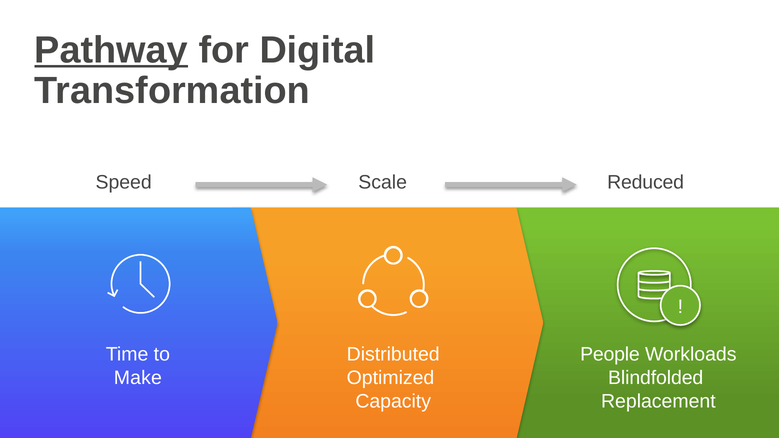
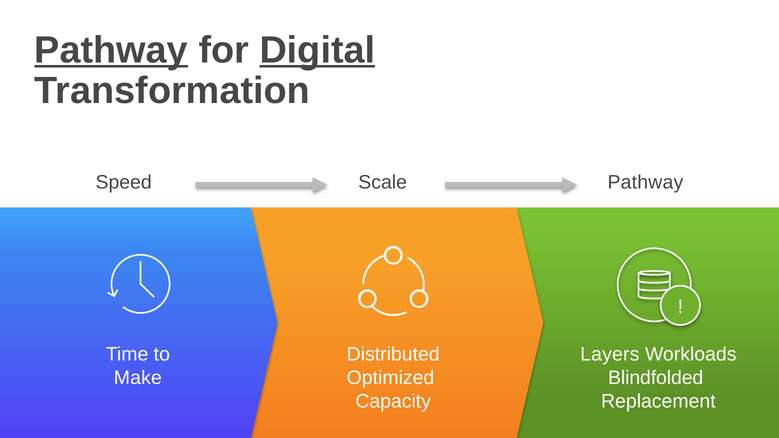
Digital underline: none -> present
Scale Reduced: Reduced -> Pathway
People: People -> Layers
